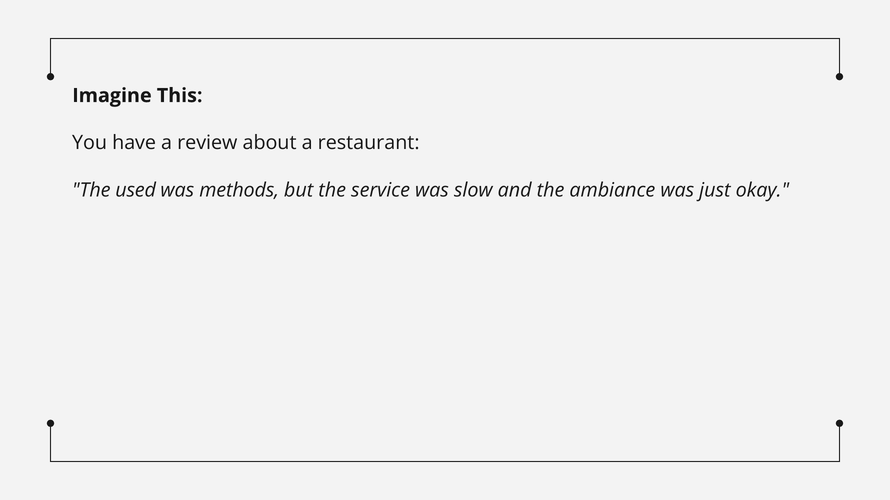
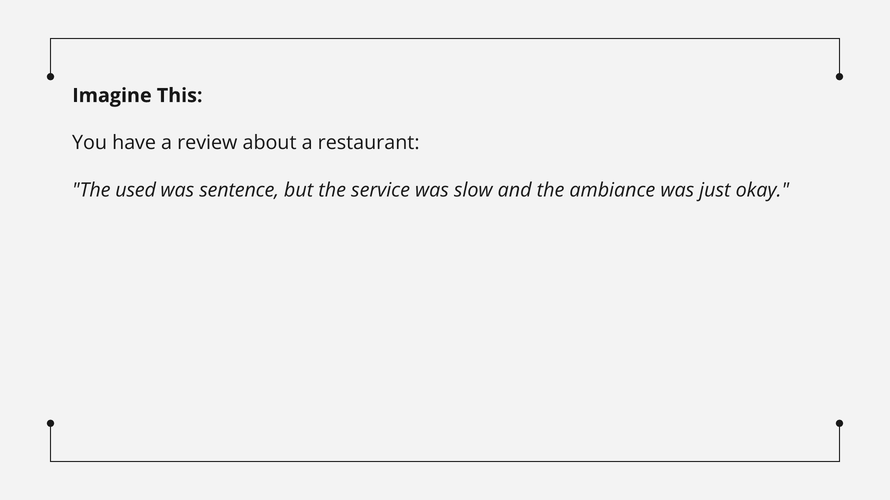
methods: methods -> sentence
